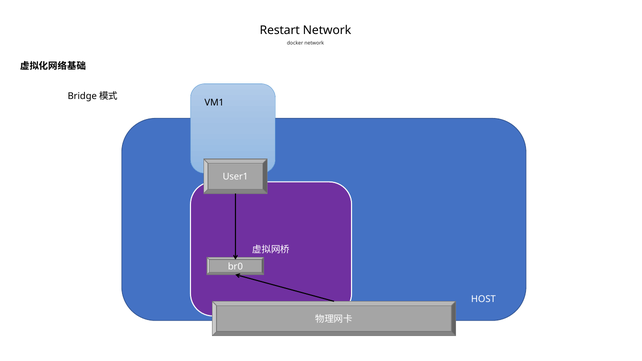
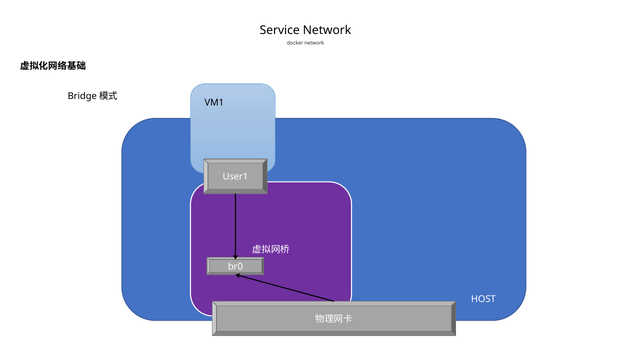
Restart: Restart -> Service
